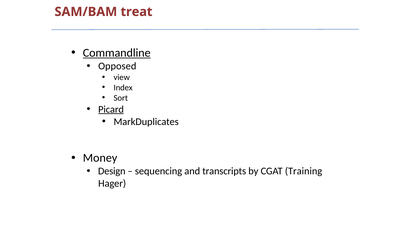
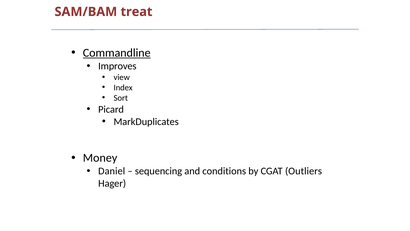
Opposed: Opposed -> Improves
Picard underline: present -> none
Design: Design -> Daniel
transcripts: transcripts -> conditions
Training: Training -> Outliers
